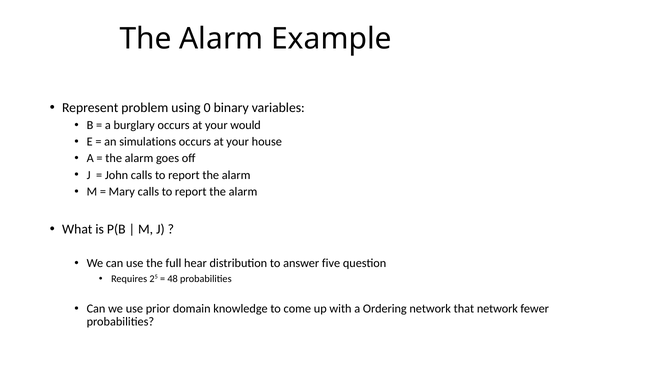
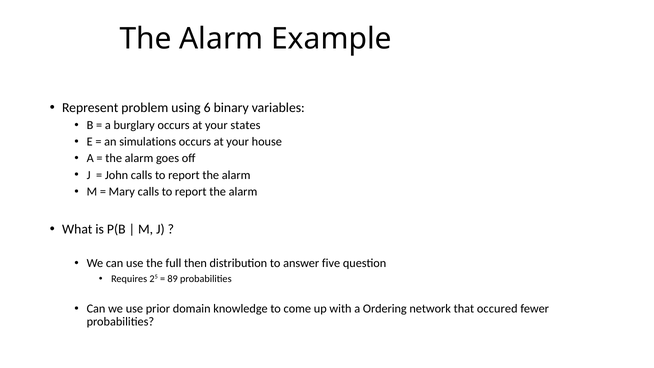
0: 0 -> 6
would: would -> states
hear: hear -> then
48: 48 -> 89
that network: network -> occured
